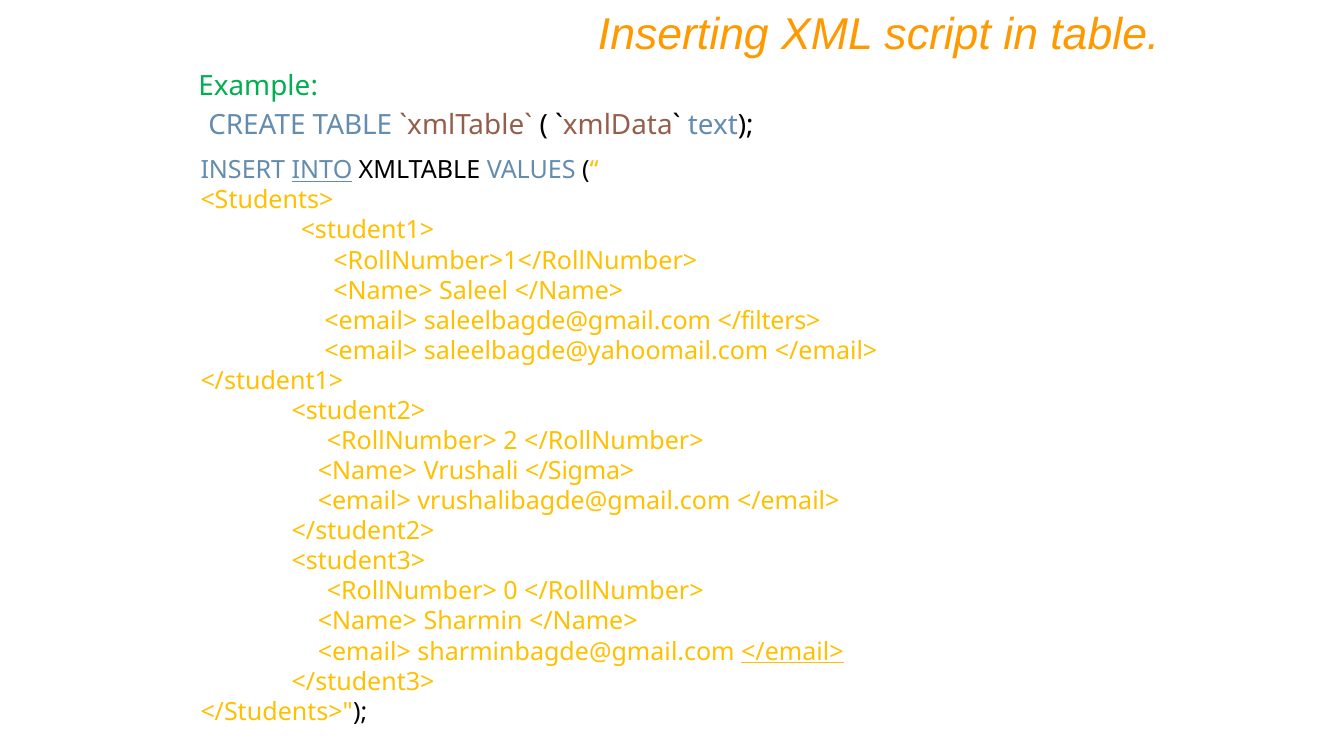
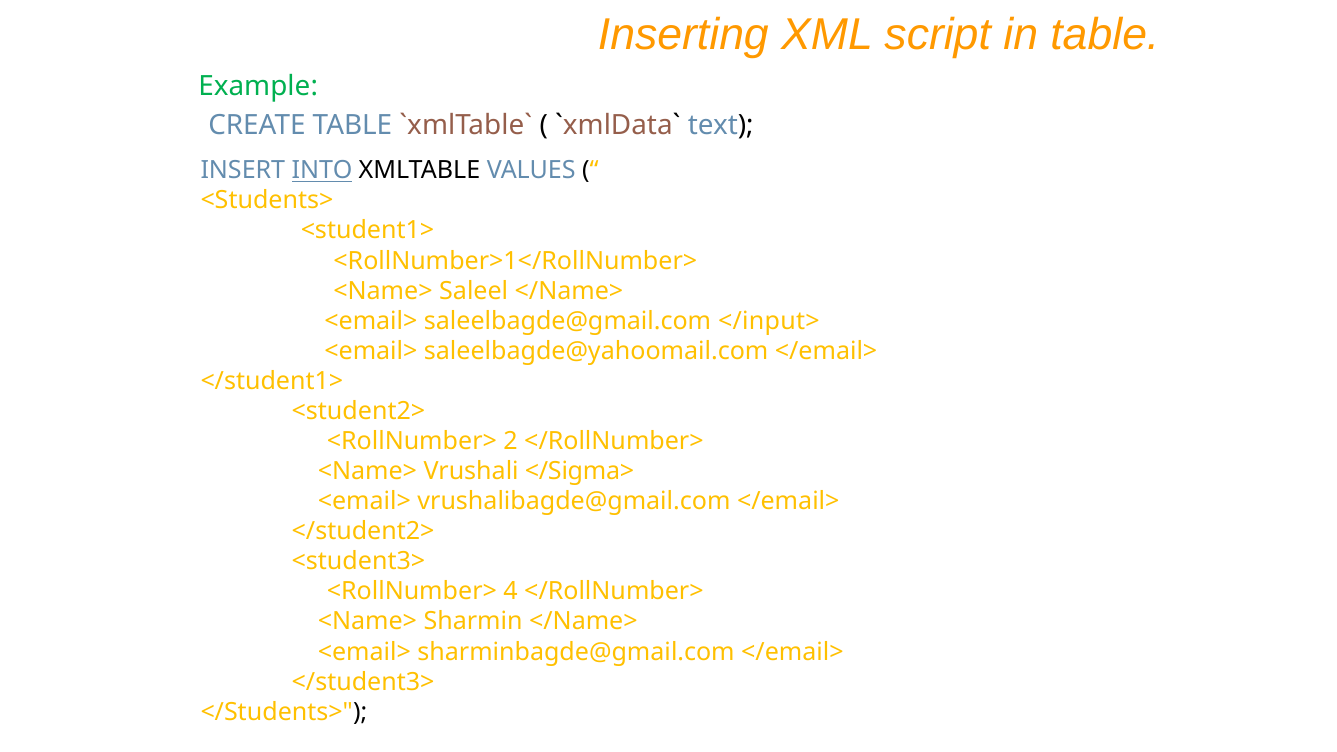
</filters>: </filters> -> </input>
0: 0 -> 4
</email> at (792, 652) underline: present -> none
